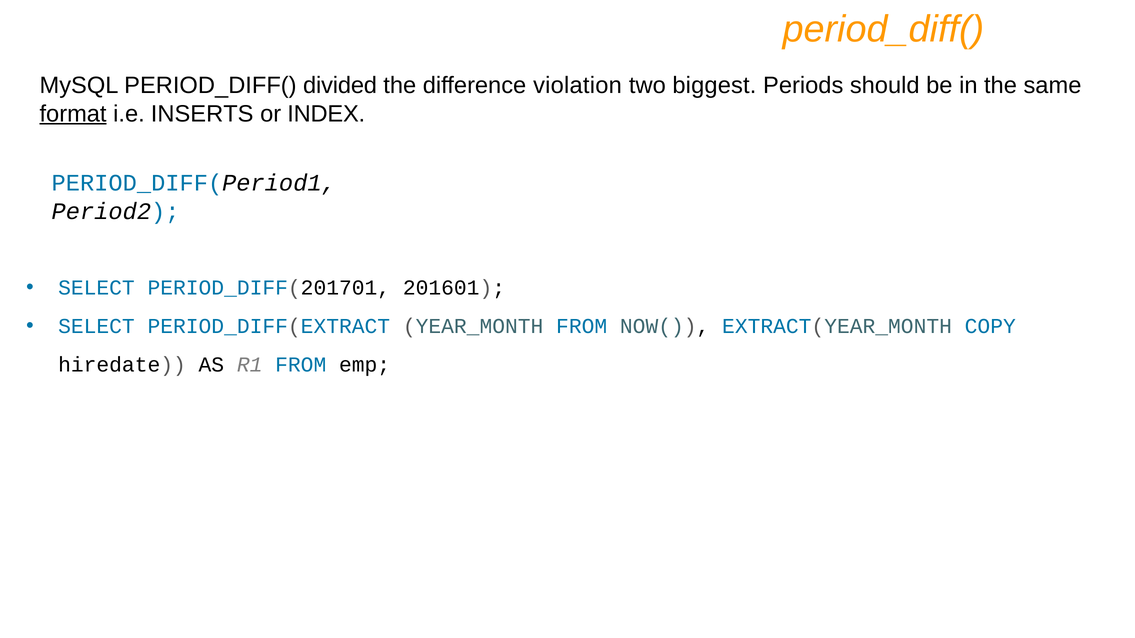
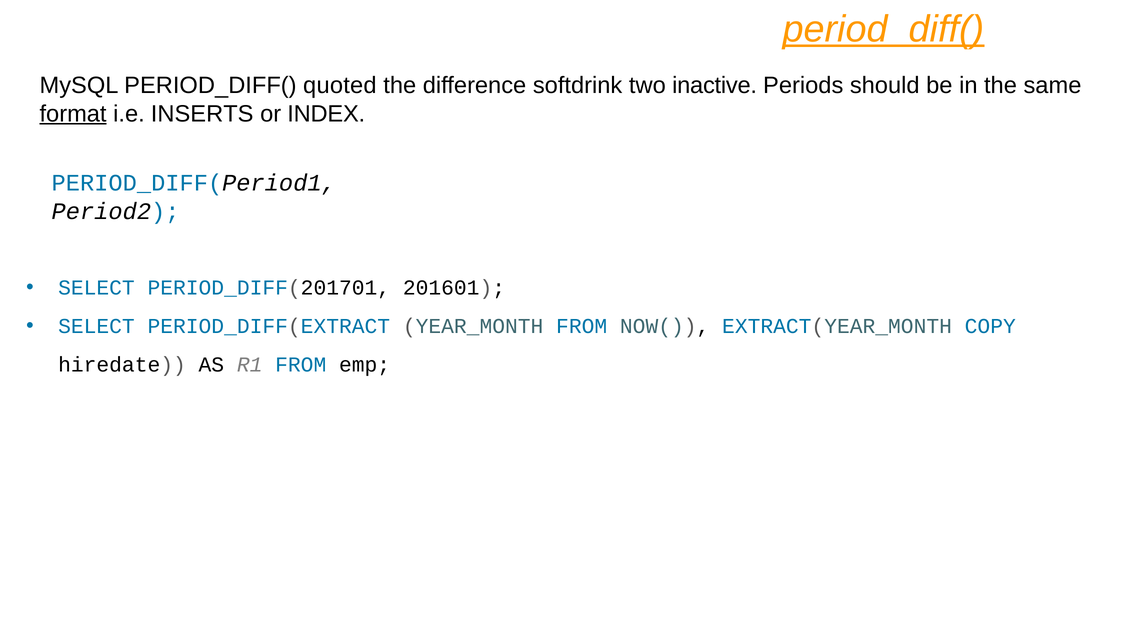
period_diff( at (884, 30) underline: none -> present
divided: divided -> quoted
violation: violation -> softdrink
biggest: biggest -> inactive
